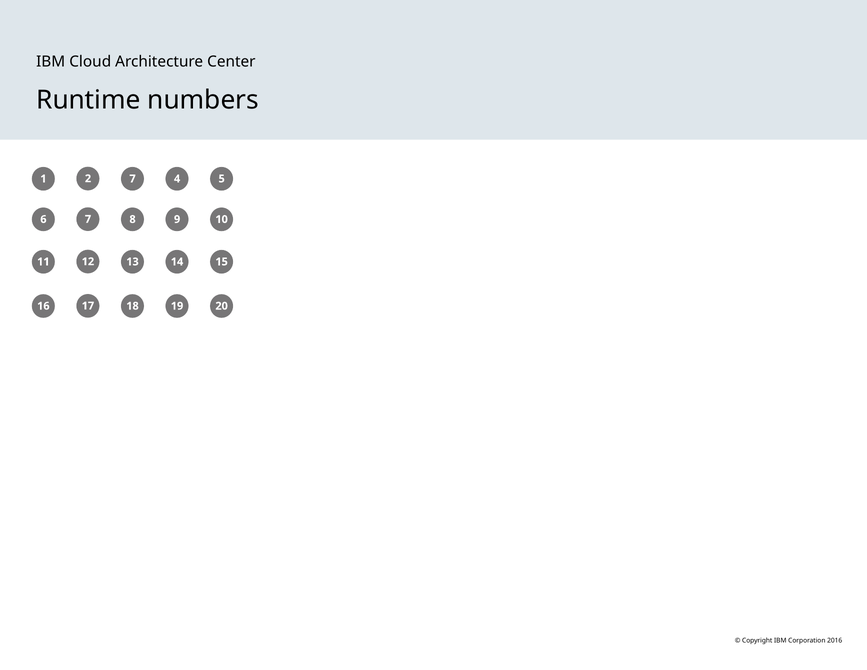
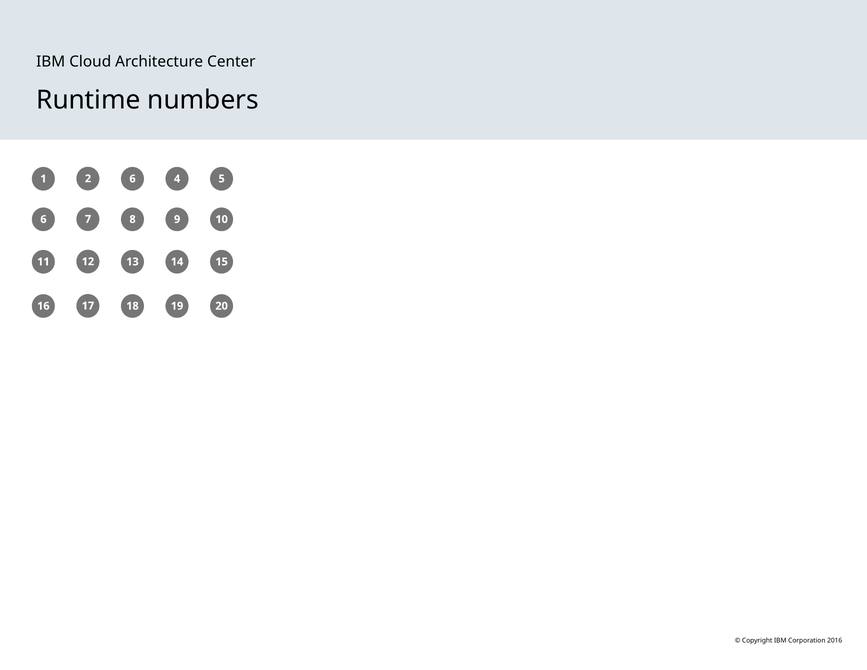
2 7: 7 -> 6
